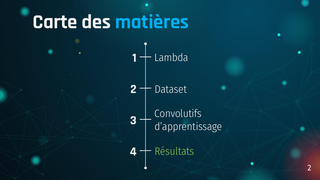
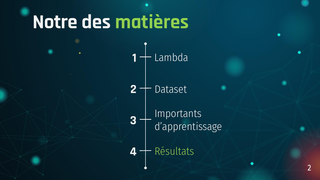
Carte: Carte -> Notre
matières colour: light blue -> light green
Convolutifs: Convolutifs -> Importants
